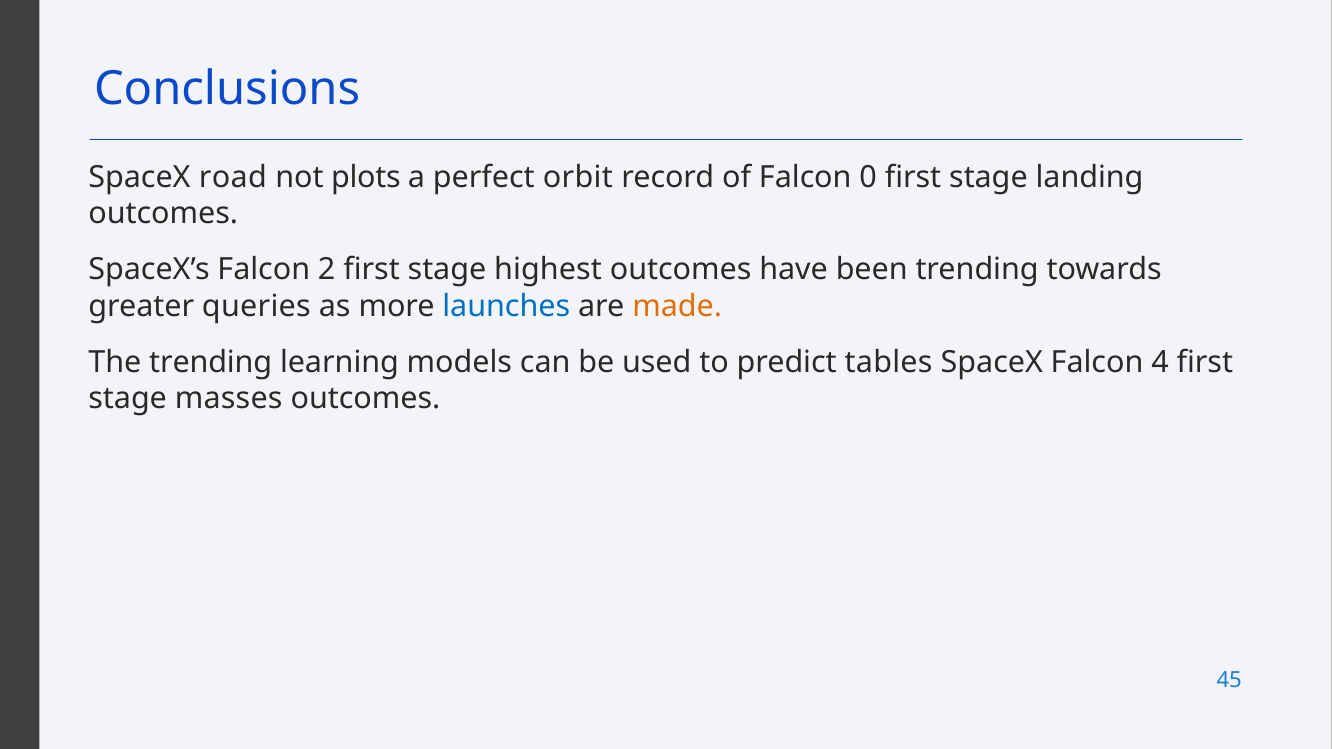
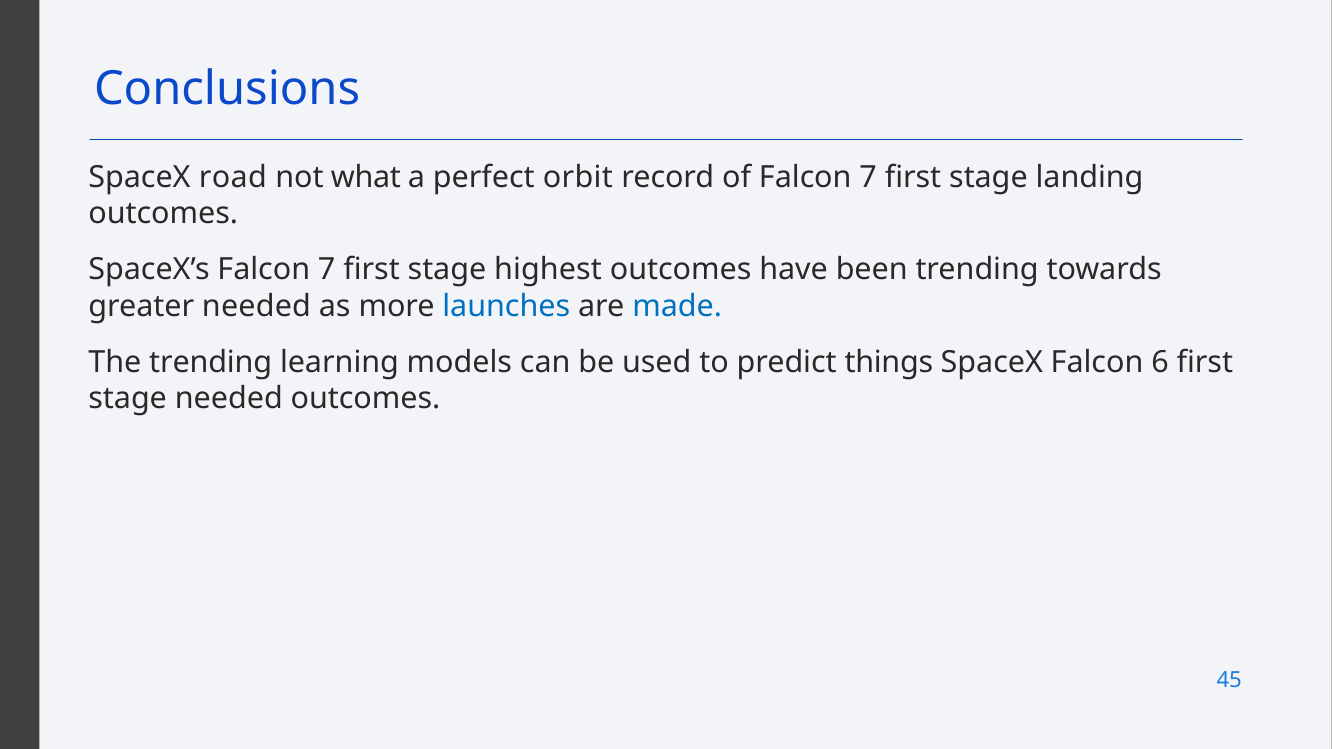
plots: plots -> what
of Falcon 0: 0 -> 7
SpaceX’s Falcon 2: 2 -> 7
greater queries: queries -> needed
made colour: orange -> blue
tables: tables -> things
4: 4 -> 6
stage masses: masses -> needed
